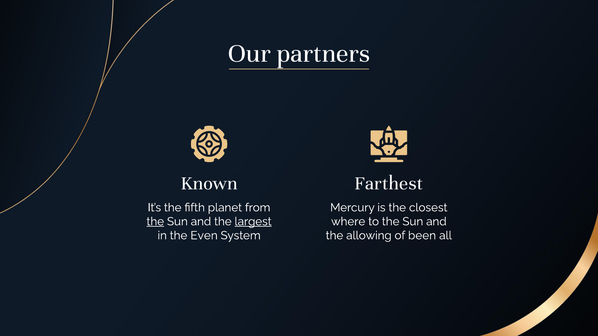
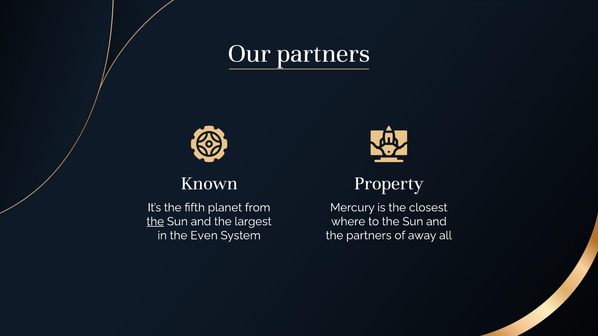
Farthest: Farthest -> Property
largest underline: present -> none
the allowing: allowing -> partners
been: been -> away
